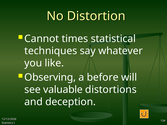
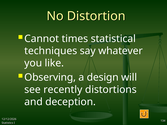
before: before -> design
valuable: valuable -> recently
